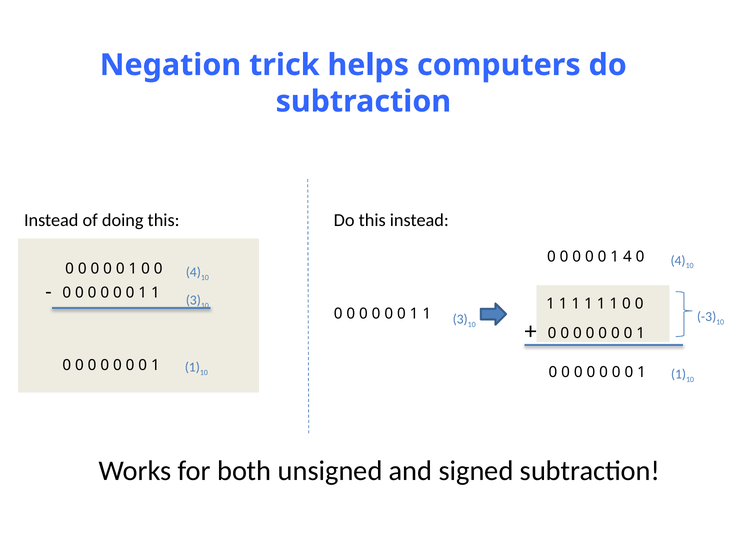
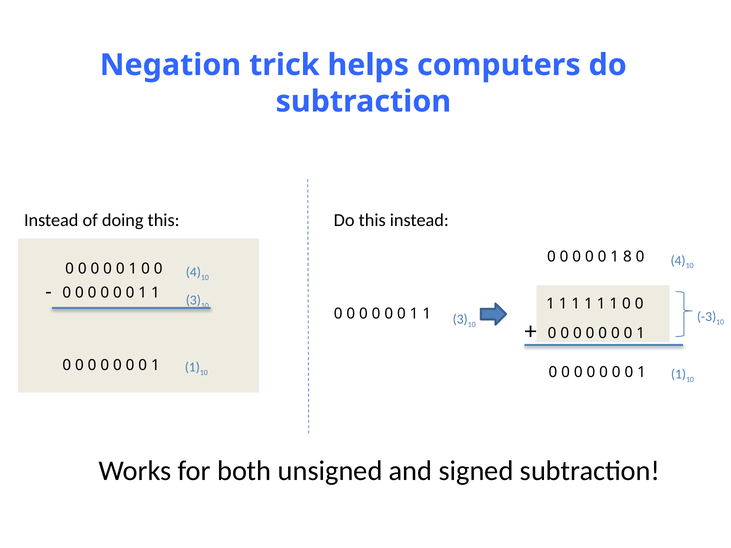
1 4: 4 -> 8
